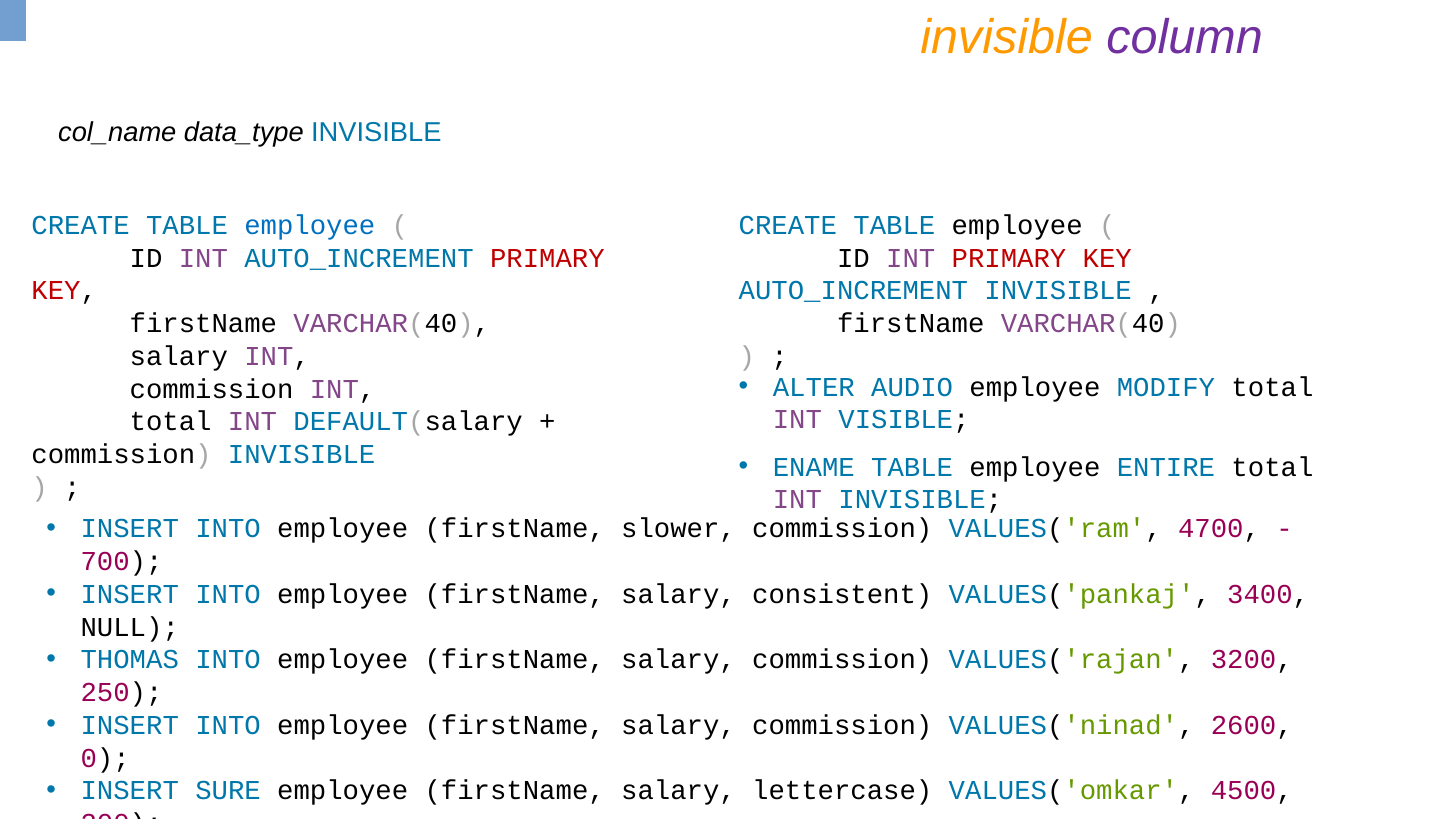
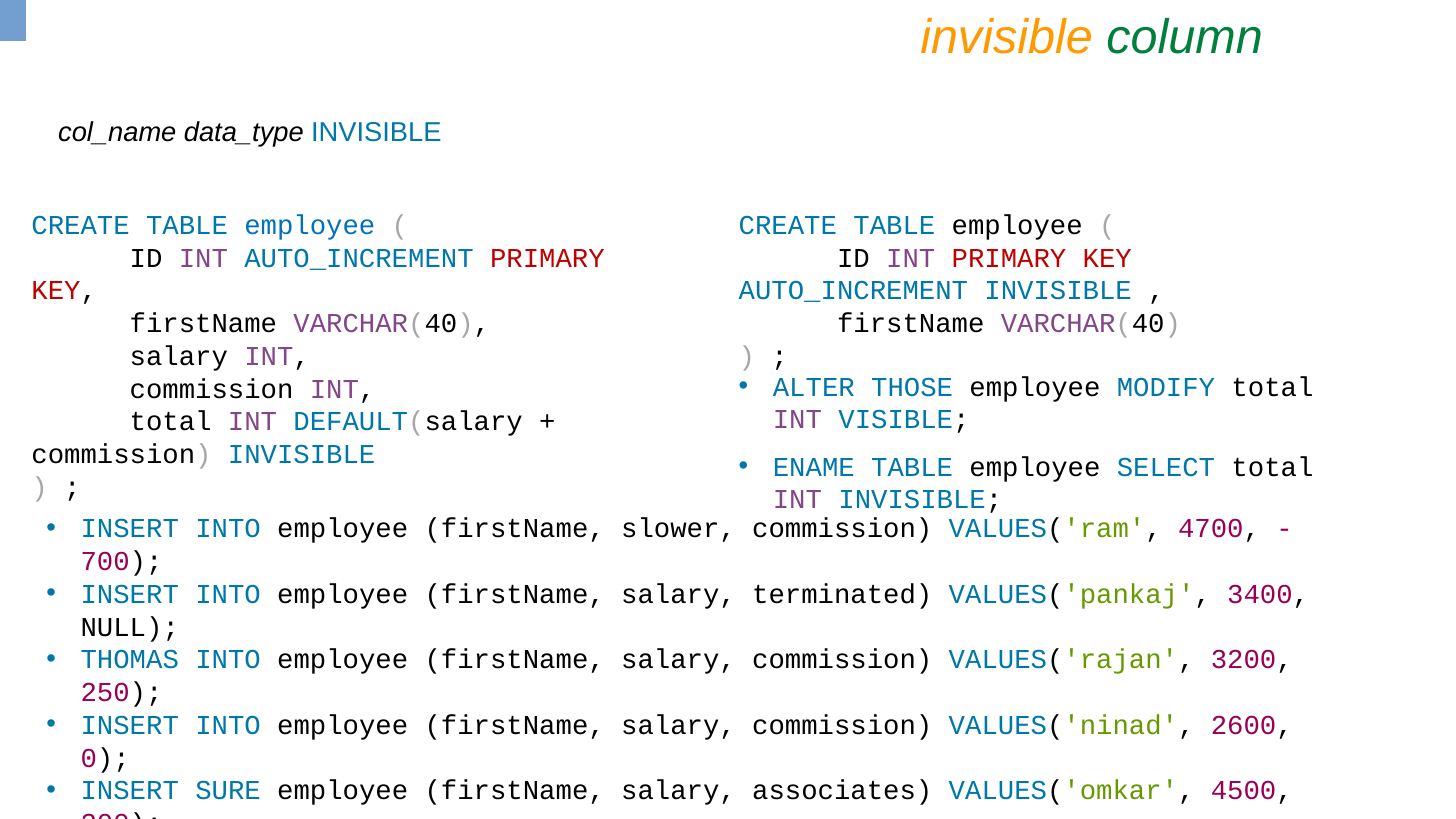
column colour: purple -> green
AUDIO: AUDIO -> THOSE
employee ENTIRE: ENTIRE -> SELECT
consistent: consistent -> terminated
lettercase: lettercase -> associates
